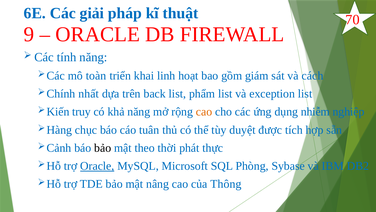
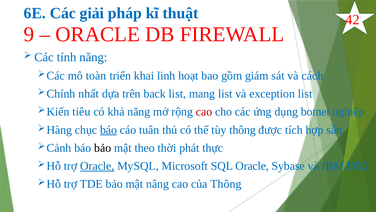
70: 70 -> 42
phẩm: phẩm -> mang
truy: truy -> tiêu
cao at (204, 112) colour: orange -> red
nhiễm: nhiễm -> botnet
báo at (109, 130) underline: none -> present
tùy duyệt: duyệt -> thông
SQL Phòng: Phòng -> Oracle
